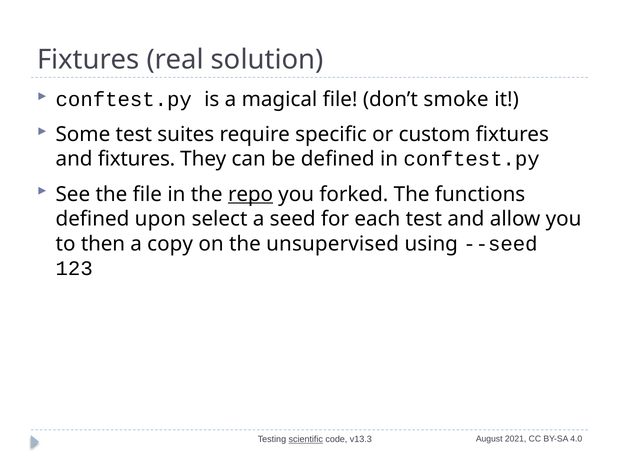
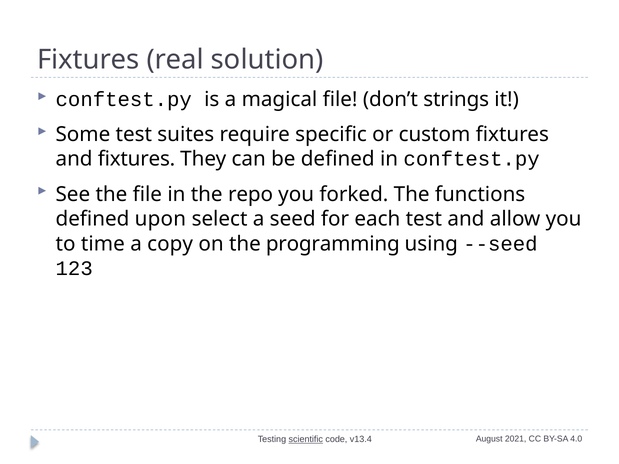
smoke: smoke -> strings
repo underline: present -> none
then: then -> time
unsupervised: unsupervised -> programming
v13.3: v13.3 -> v13.4
